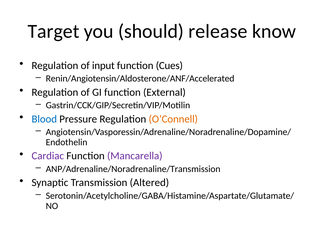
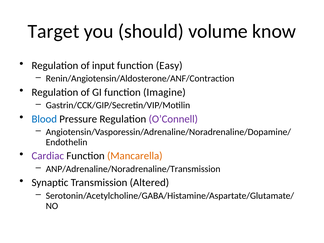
release: release -> volume
Cues: Cues -> Easy
Renin/Angiotensin/Aldosterone/ANF/Accelerated: Renin/Angiotensin/Aldosterone/ANF/Accelerated -> Renin/Angiotensin/Aldosterone/ANF/Contraction
External: External -> Imagine
O’Connell colour: orange -> purple
Mancarella colour: purple -> orange
